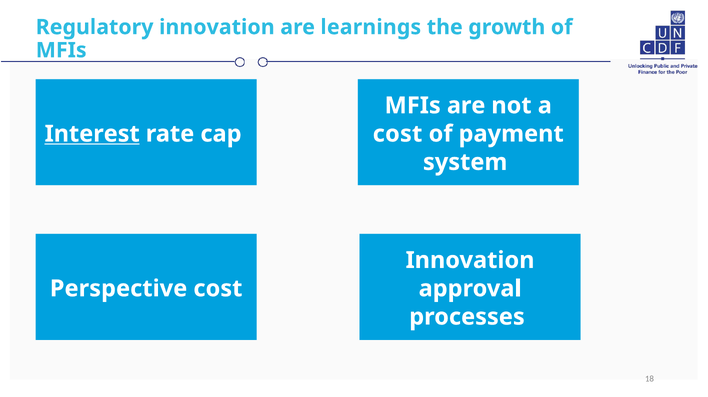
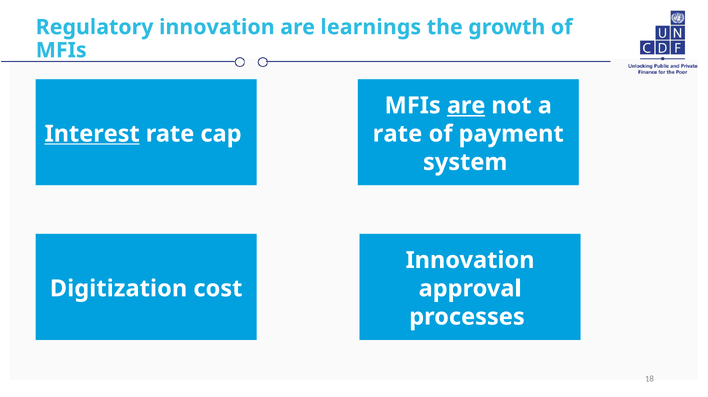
are at (466, 106) underline: none -> present
cost at (397, 134): cost -> rate
Perspective: Perspective -> Digitization
